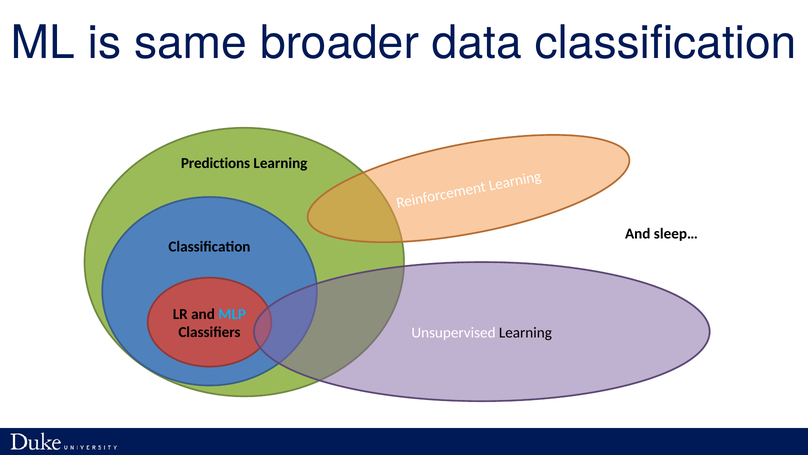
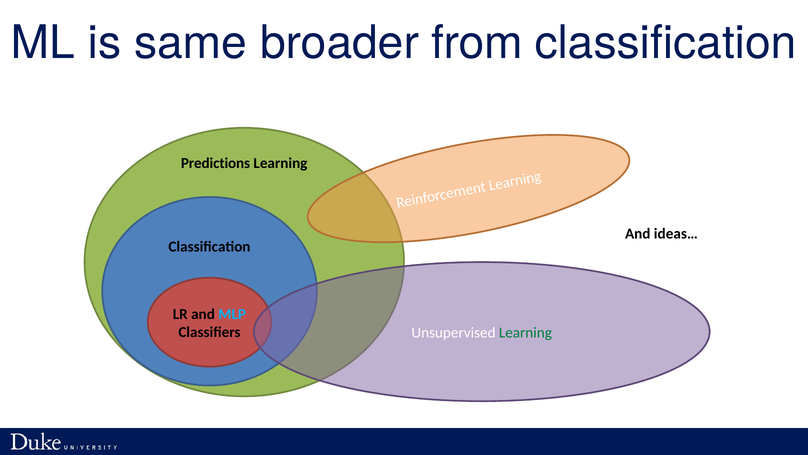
data: data -> from
sleep…: sleep… -> ideas…
Learning at (525, 332) colour: black -> green
